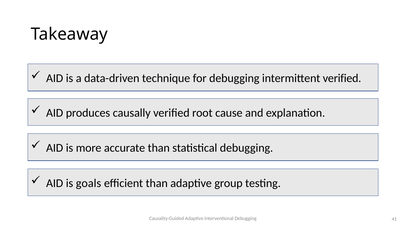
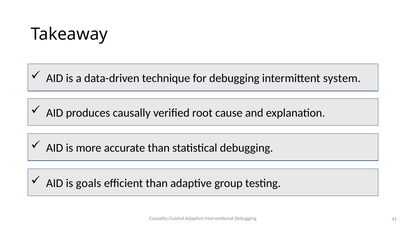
intermittent verified: verified -> system
